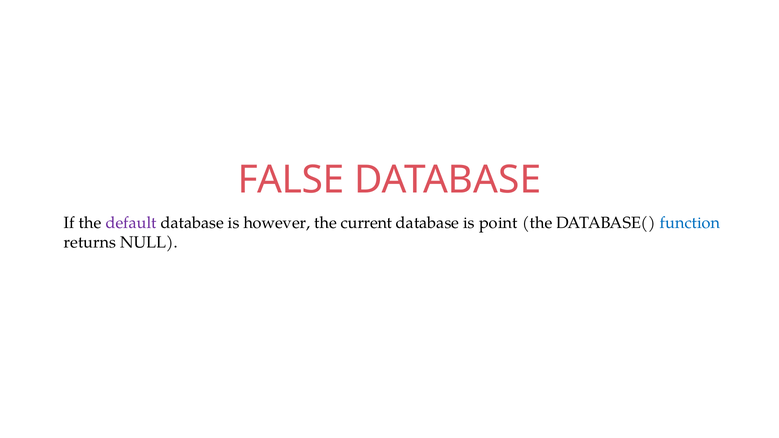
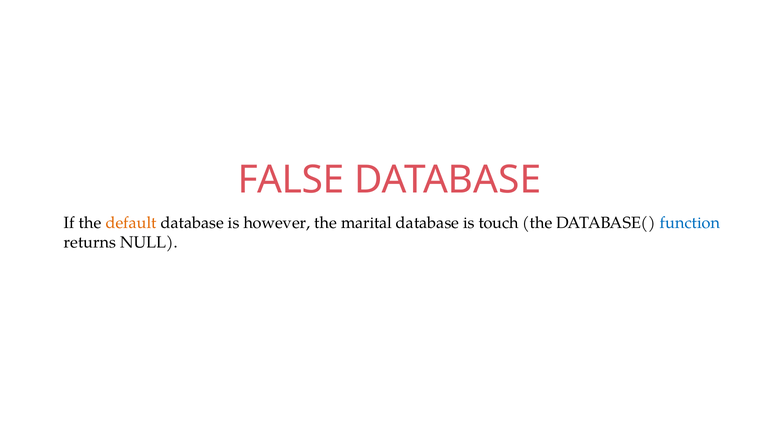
default colour: purple -> orange
current: current -> marital
point: point -> touch
